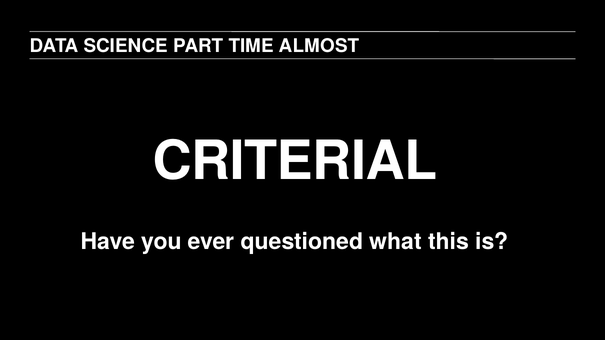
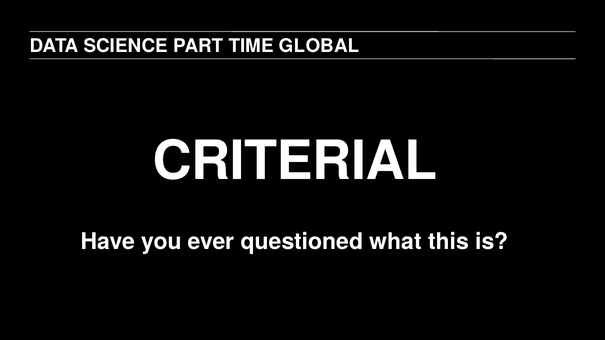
ALMOST: ALMOST -> GLOBAL
